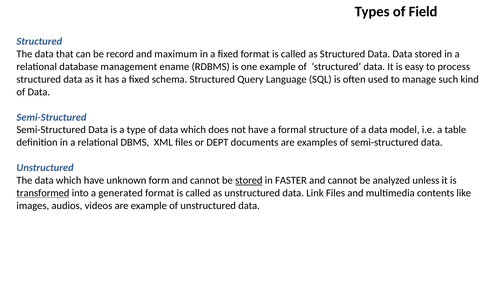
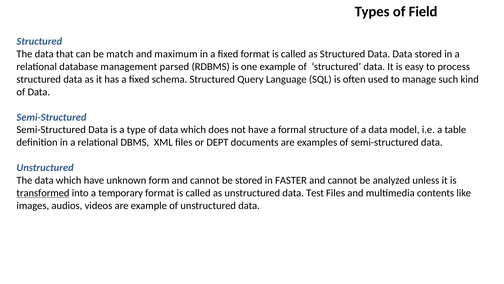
record: record -> match
ename: ename -> parsed
stored at (249, 180) underline: present -> none
generated: generated -> temporary
Link: Link -> Test
